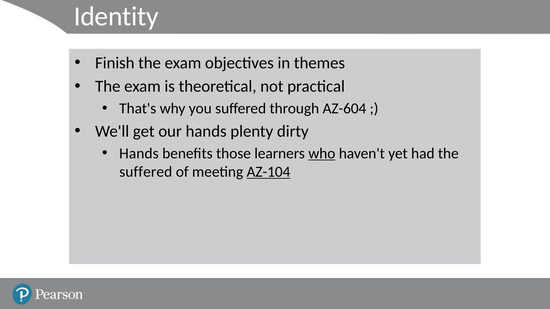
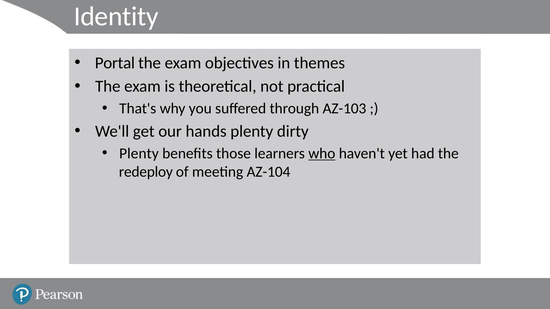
Finish: Finish -> Portal
AZ-604: AZ-604 -> AZ-103
Hands at (139, 154): Hands -> Plenty
suffered at (146, 172): suffered -> redeploy
AZ-104 underline: present -> none
